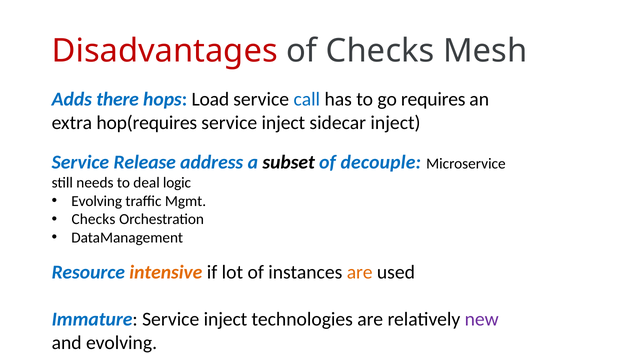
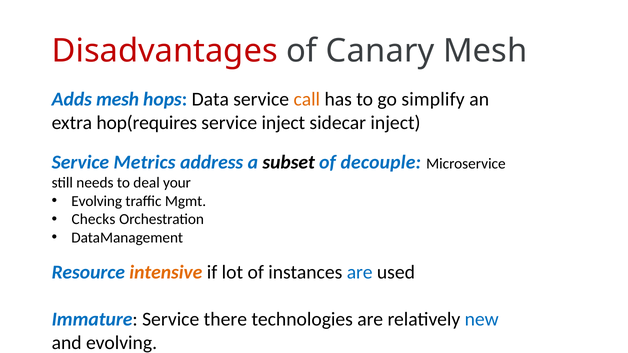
of Checks: Checks -> Canary
Adds there: there -> mesh
Load: Load -> Data
call colour: blue -> orange
requires: requires -> simplify
Release: Release -> Metrics
logic: logic -> your
are at (360, 272) colour: orange -> blue
Immature Service inject: inject -> there
new colour: purple -> blue
